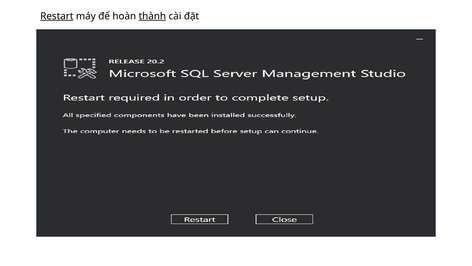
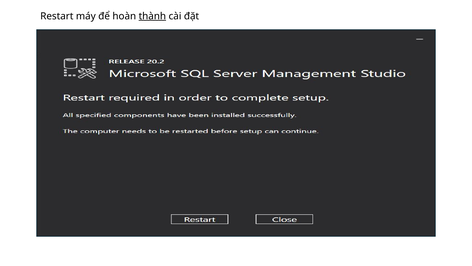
Restart underline: present -> none
